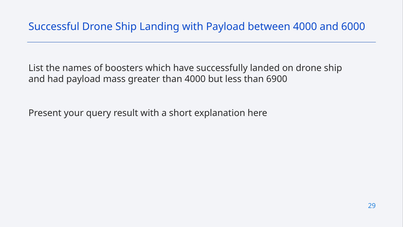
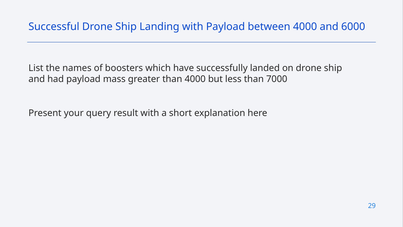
6900: 6900 -> 7000
